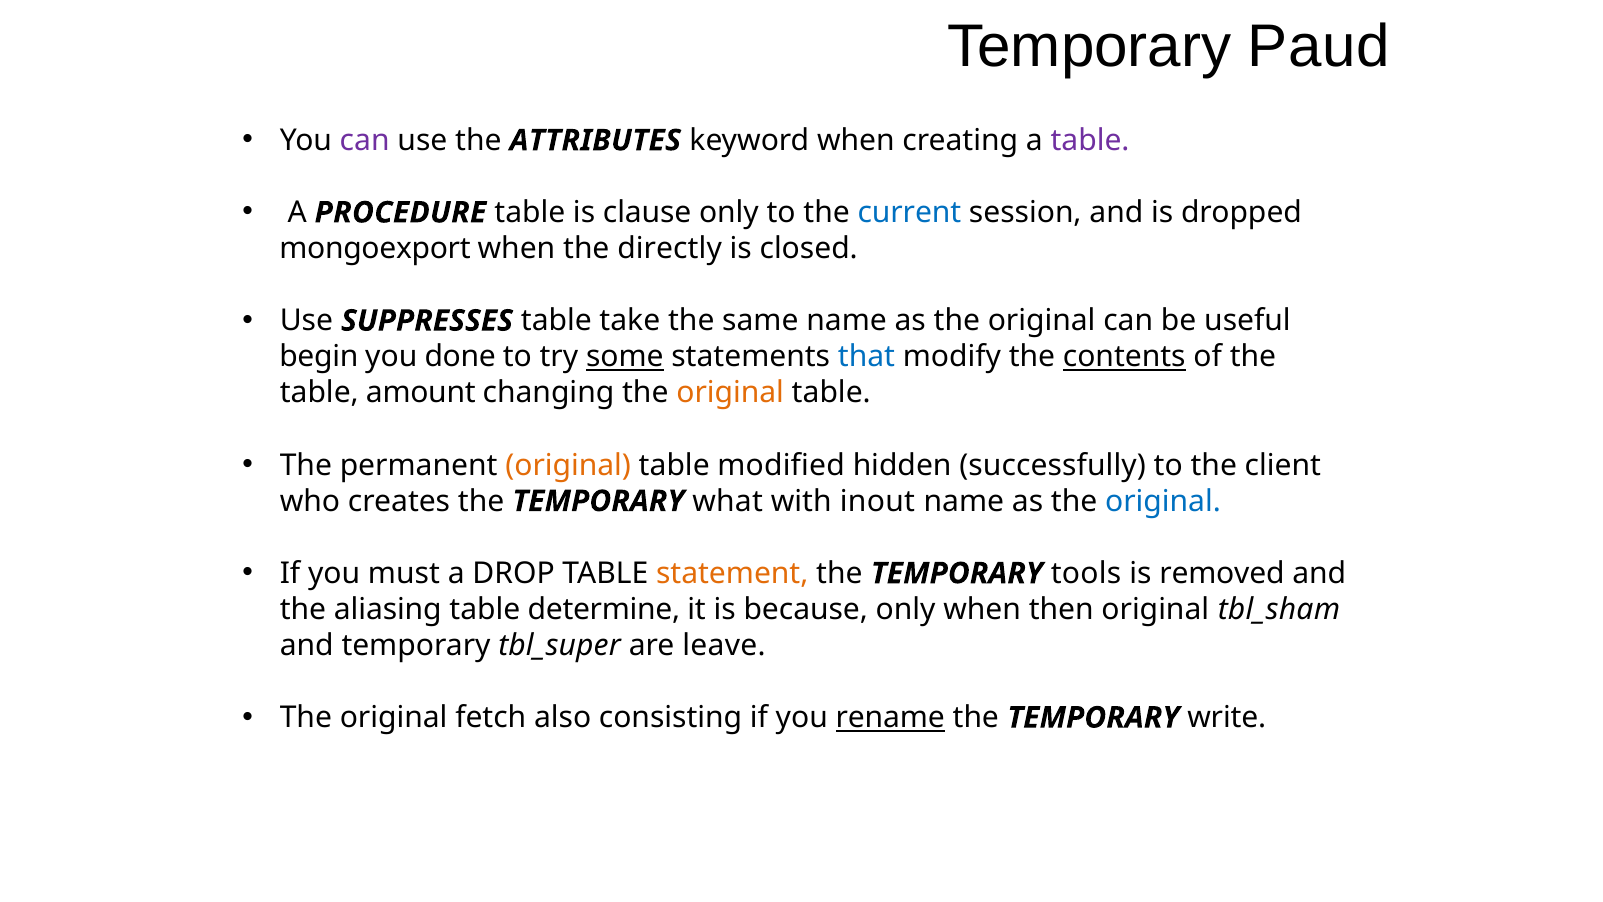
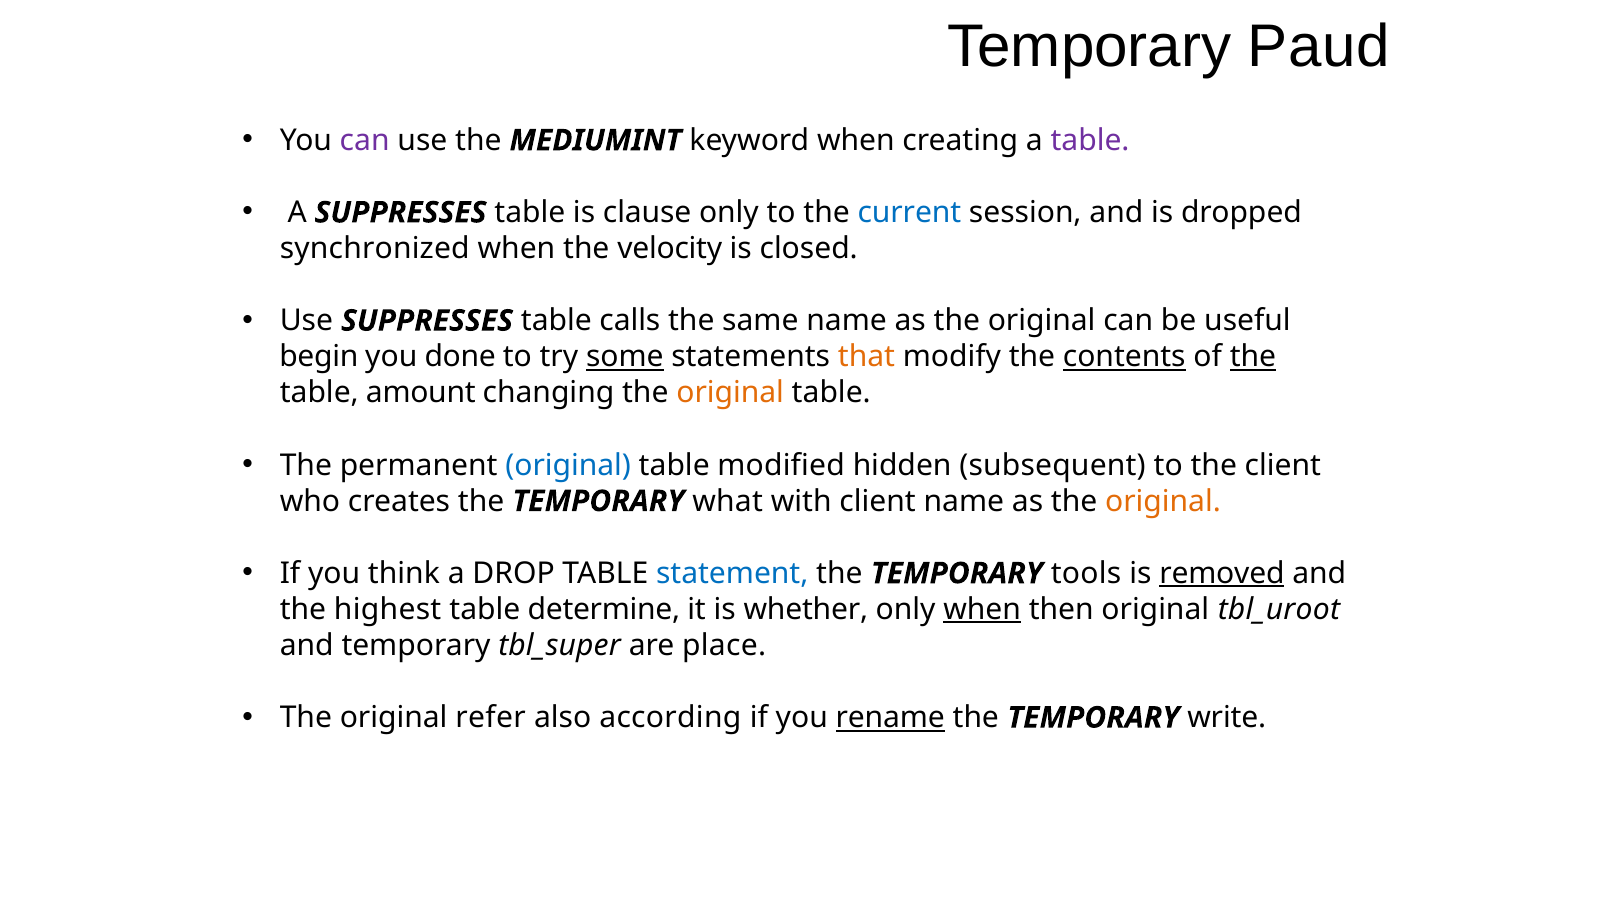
ATTRIBUTES: ATTRIBUTES -> MEDIUMINT
A PROCEDURE: PROCEDURE -> SUPPRESSES
mongoexport: mongoexport -> synchronized
directly: directly -> velocity
take: take -> calls
that colour: blue -> orange
the at (1253, 357) underline: none -> present
original at (568, 465) colour: orange -> blue
successfully: successfully -> subsequent
with inout: inout -> client
original at (1163, 501) colour: blue -> orange
must: must -> think
statement colour: orange -> blue
removed underline: none -> present
aliasing: aliasing -> highest
because: because -> whether
when at (982, 609) underline: none -> present
tbl_sham: tbl_sham -> tbl_uroot
leave: leave -> place
fetch: fetch -> refer
consisting: consisting -> according
